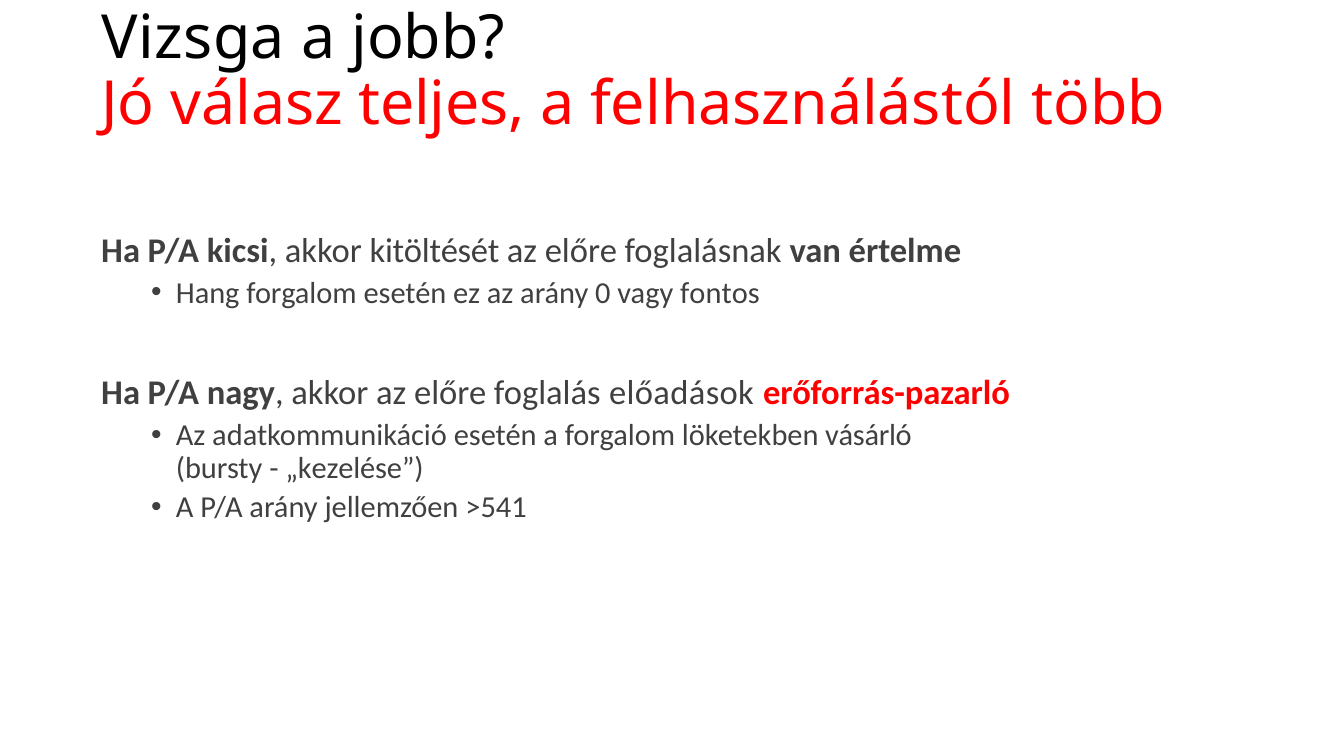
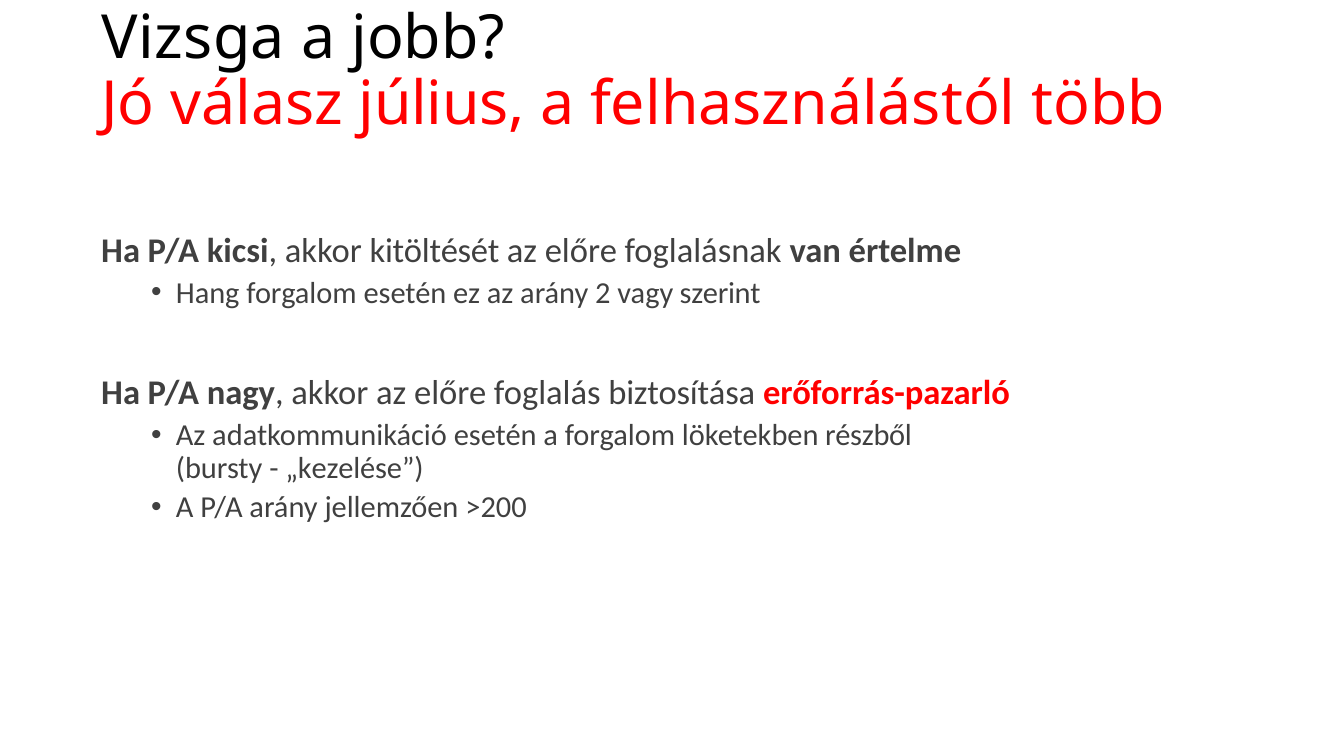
teljes: teljes -> július
0: 0 -> 2
fontos: fontos -> szerint
előadások: előadások -> biztosítása
vásárló: vásárló -> részből
>541: >541 -> >200
